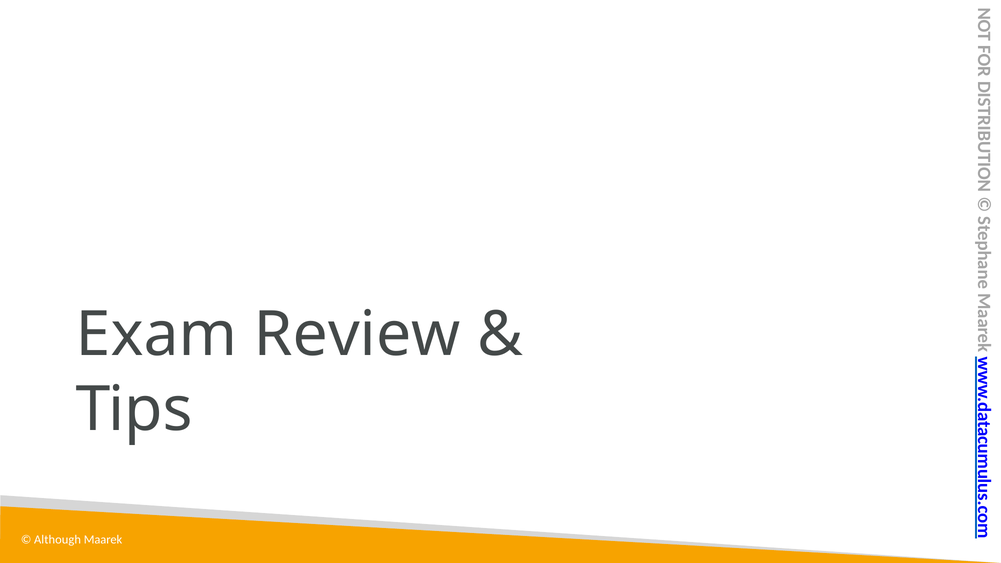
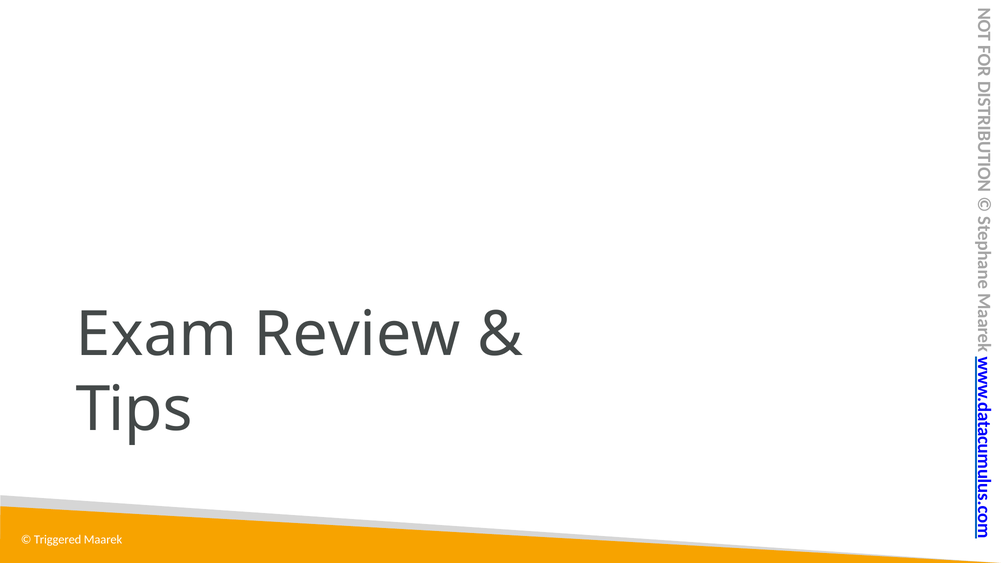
Although: Although -> Triggered
